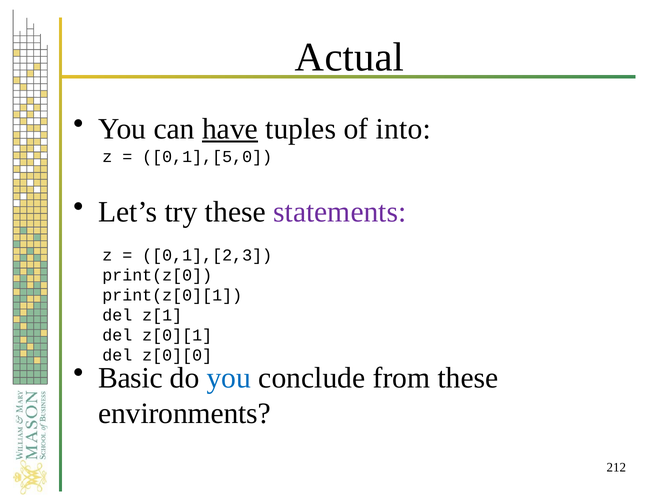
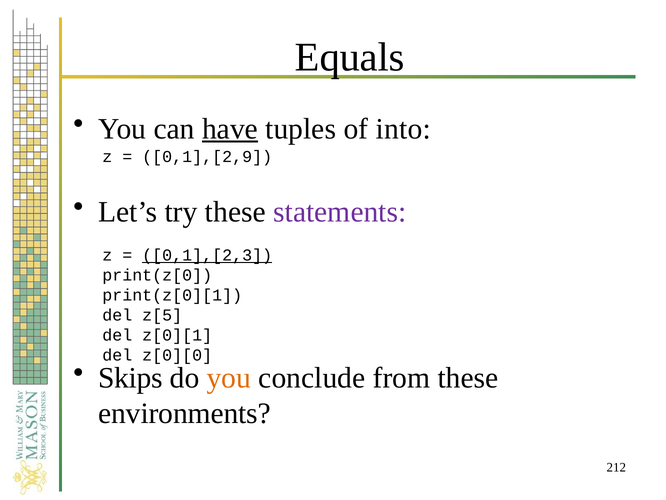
Actual: Actual -> Equals
0,1],[5,0: 0,1],[5,0 -> 0,1],[2,9
0,1],[2,3 underline: none -> present
z[1: z[1 -> z[5
Basic: Basic -> Skips
you at (229, 377) colour: blue -> orange
